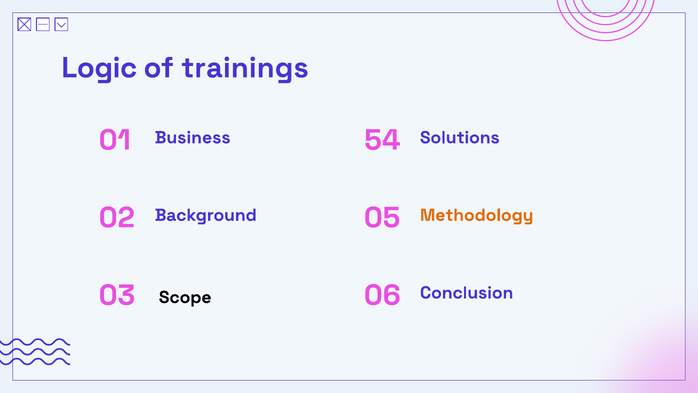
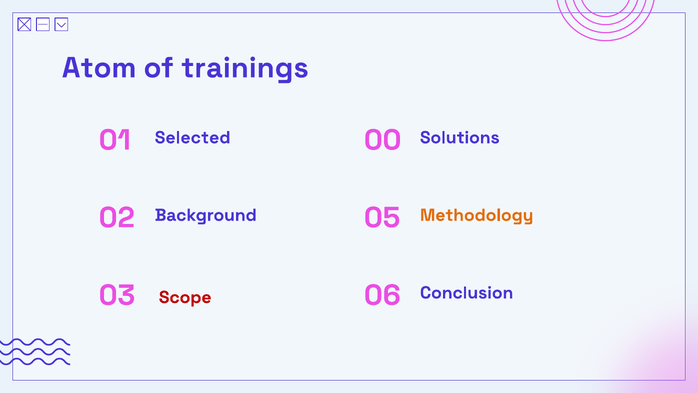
Logic: Logic -> Atom
54: 54 -> 00
Business: Business -> Selected
Scope colour: black -> red
